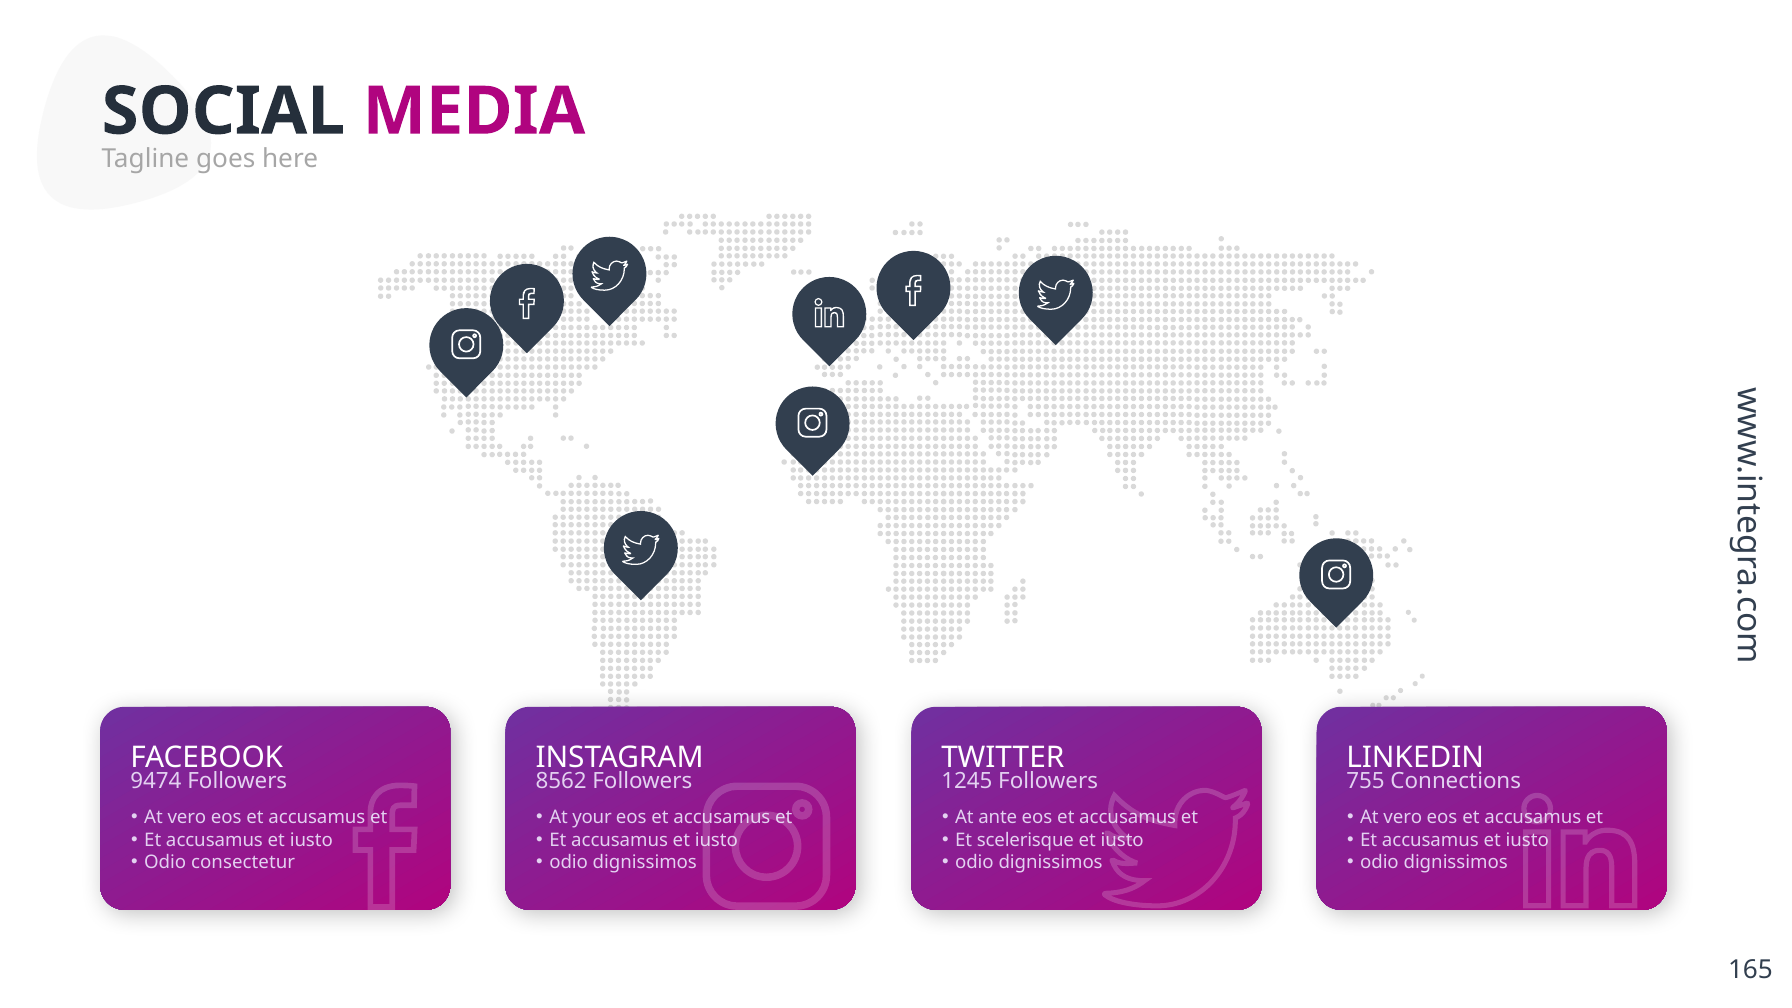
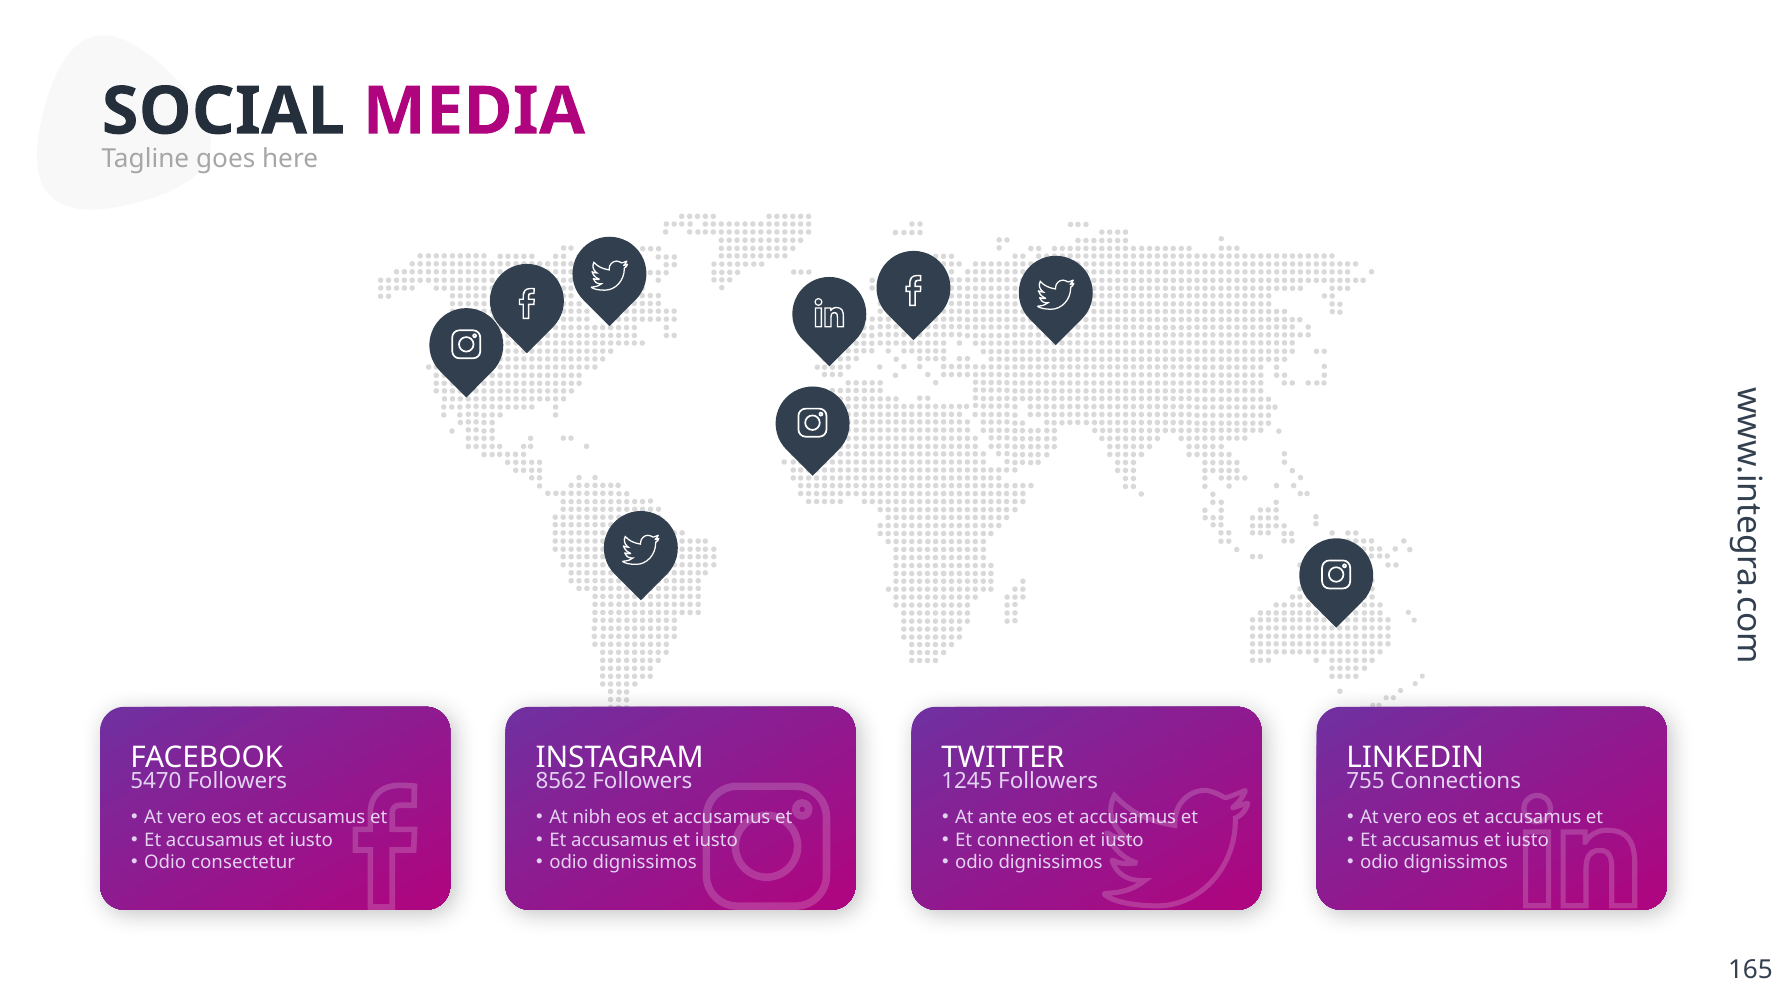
9474: 9474 -> 5470
your: your -> nibh
scelerisque: scelerisque -> connection
